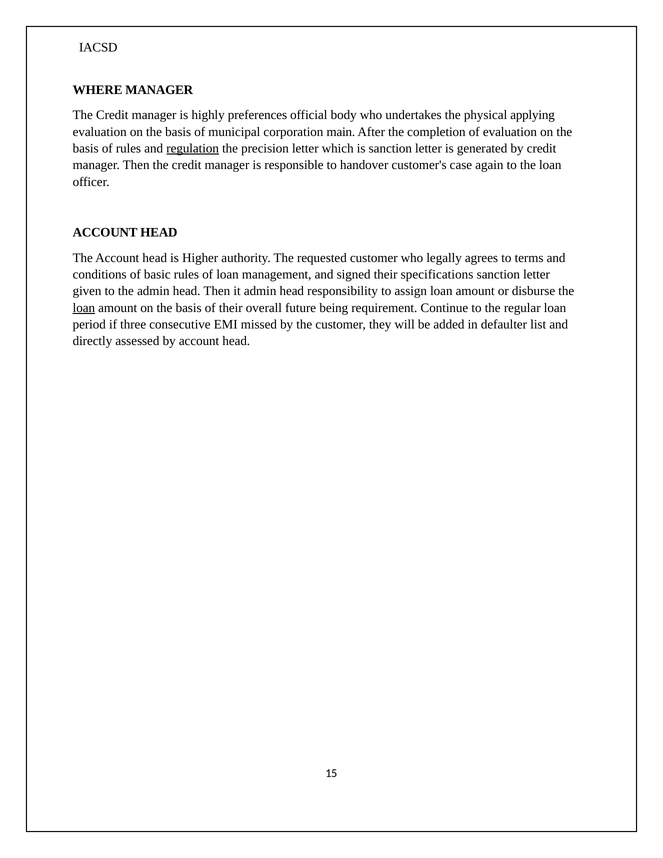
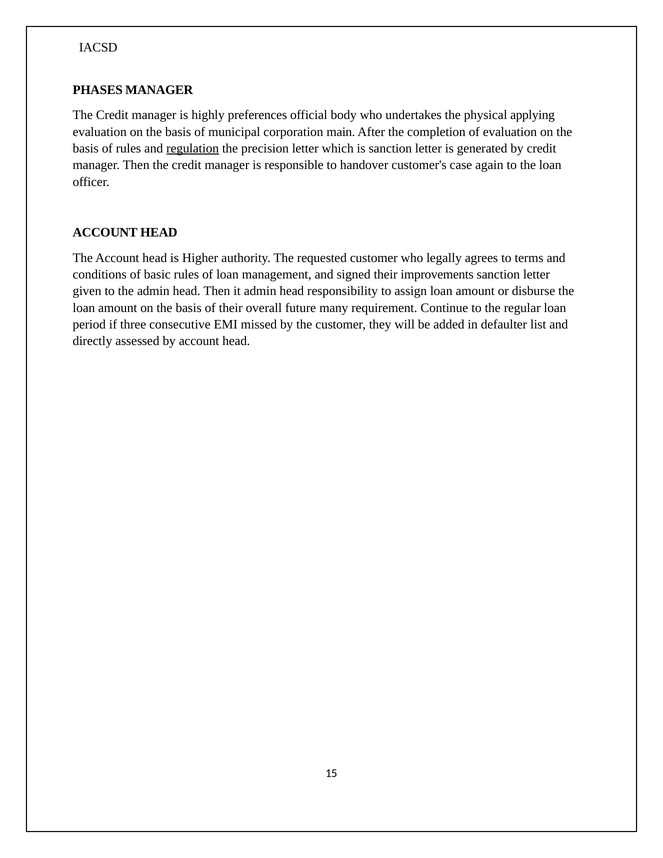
WHERE: WHERE -> PHASES
specifications: specifications -> improvements
loan at (84, 308) underline: present -> none
being: being -> many
